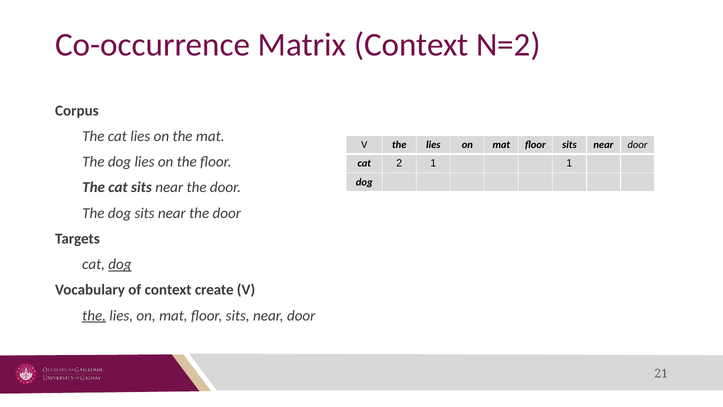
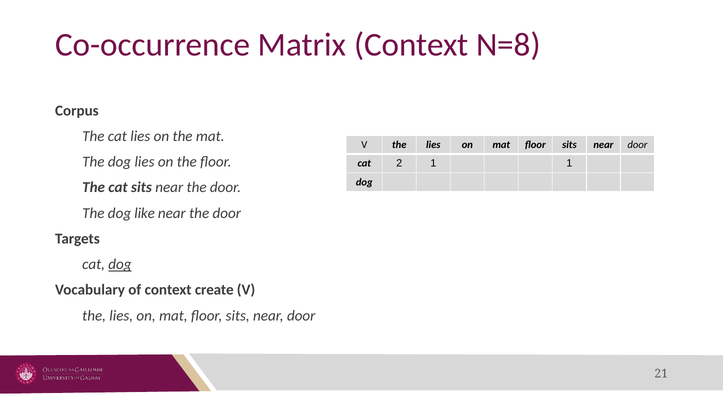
N=2: N=2 -> N=8
dog sits: sits -> like
the at (94, 315) underline: present -> none
